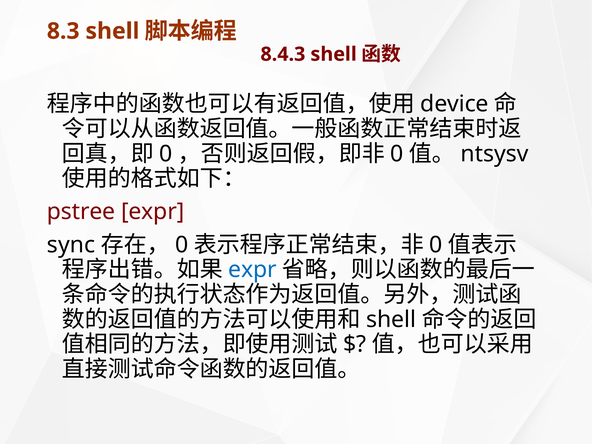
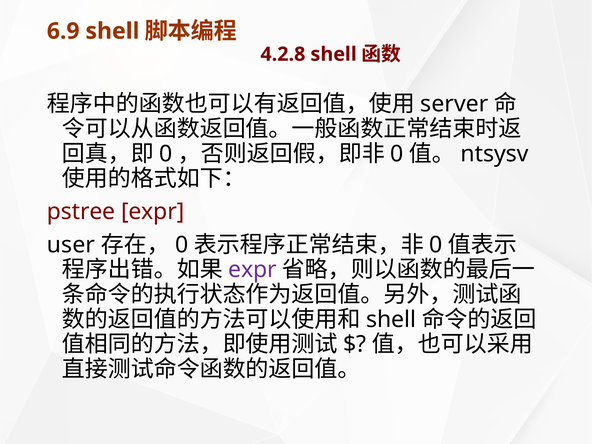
8.3: 8.3 -> 6.9
8.4.3: 8.4.3 -> 4.2.8
device: device -> server
sync: sync -> user
expr at (252, 270) colour: blue -> purple
